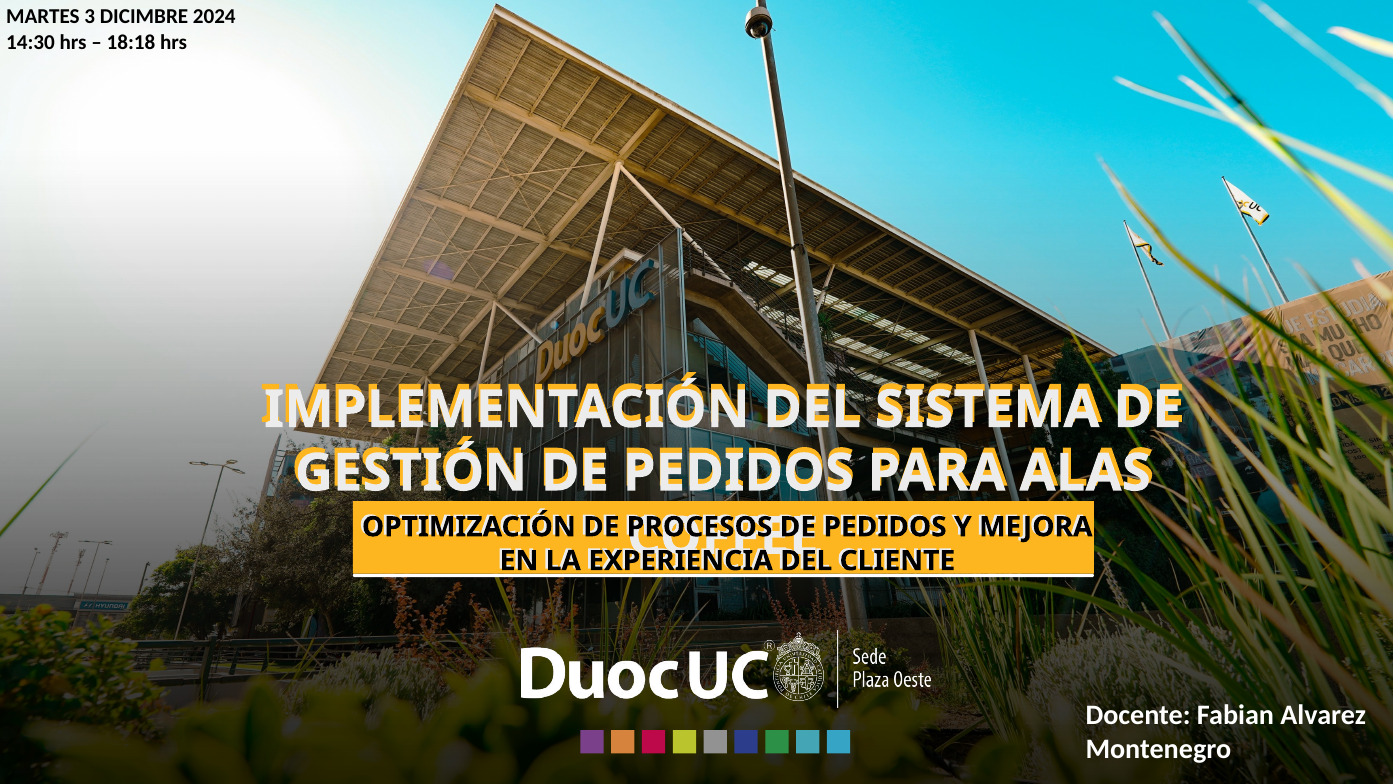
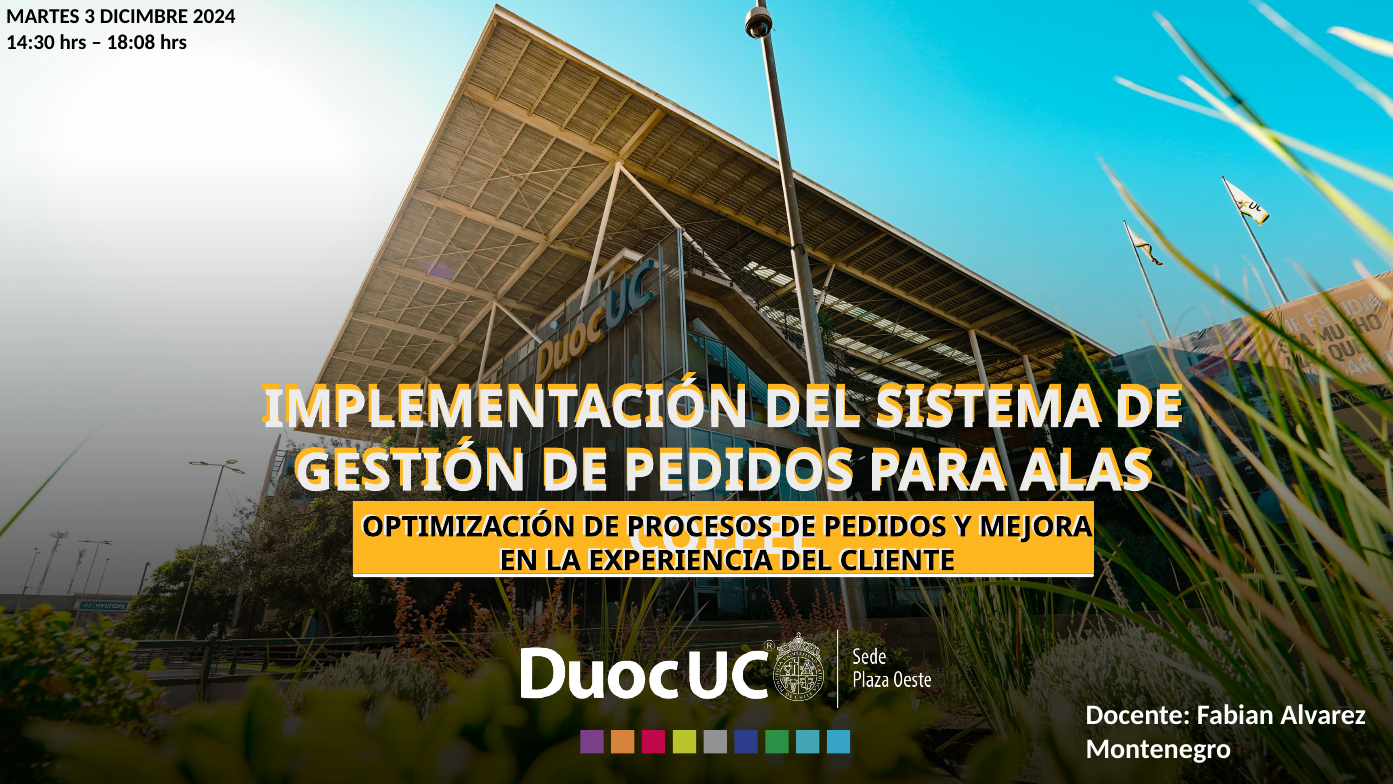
18:18: 18:18 -> 18:08
